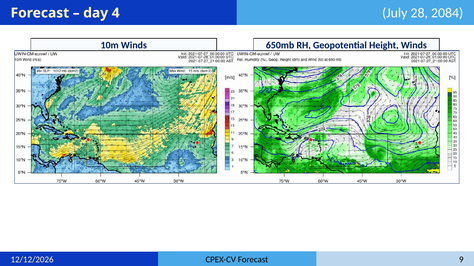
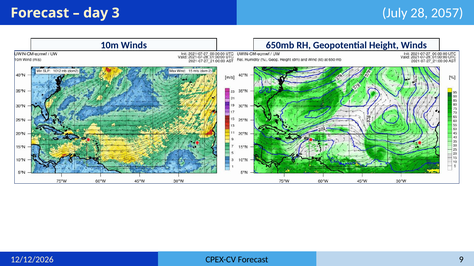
4: 4 -> 3
2084: 2084 -> 2057
